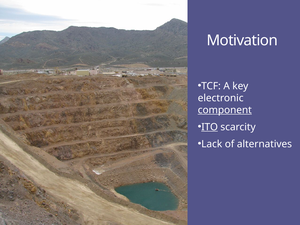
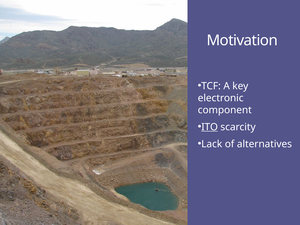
component underline: present -> none
